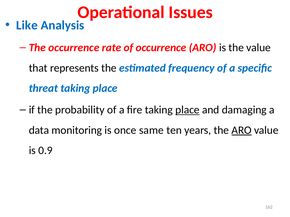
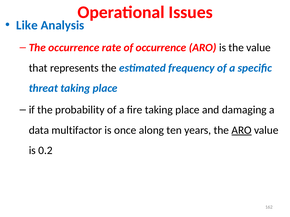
place at (187, 110) underline: present -> none
monitoring: monitoring -> multifactor
same: same -> along
0.9: 0.9 -> 0.2
